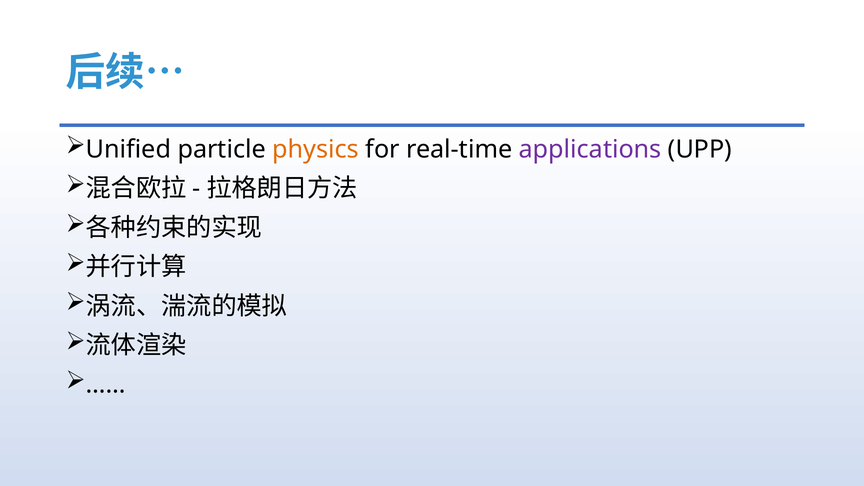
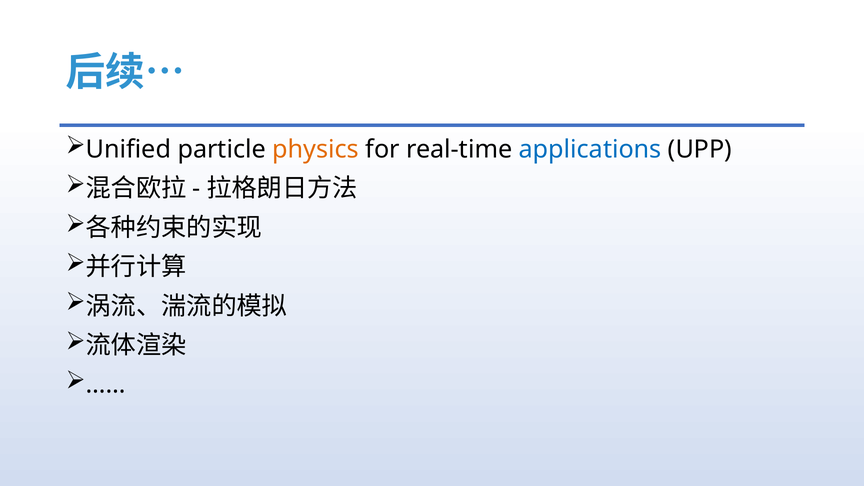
applications colour: purple -> blue
